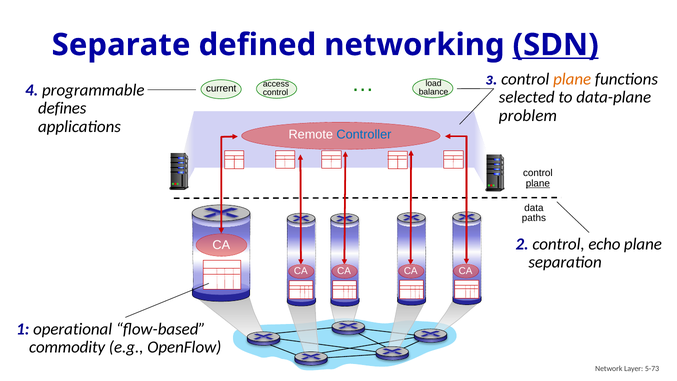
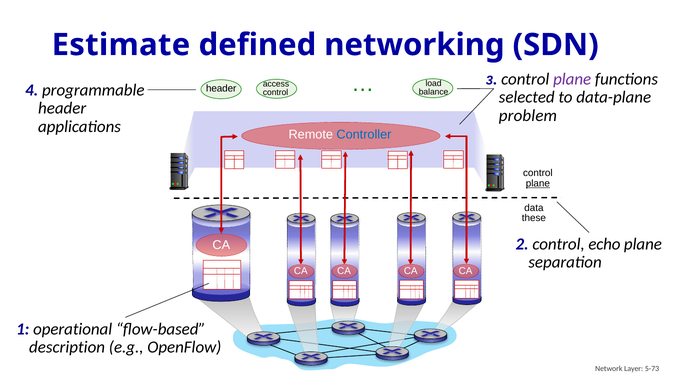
Separate: Separate -> Estimate
SDN underline: present -> none
plane at (572, 79) colour: orange -> purple
current at (221, 89): current -> header
defines at (62, 108): defines -> header
paths: paths -> these
commodity: commodity -> description
